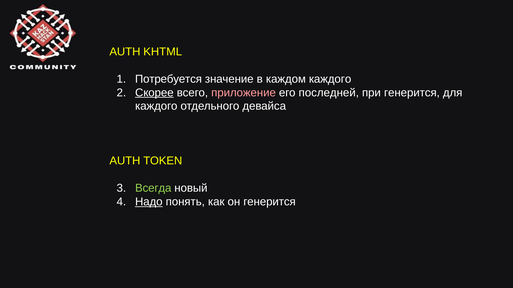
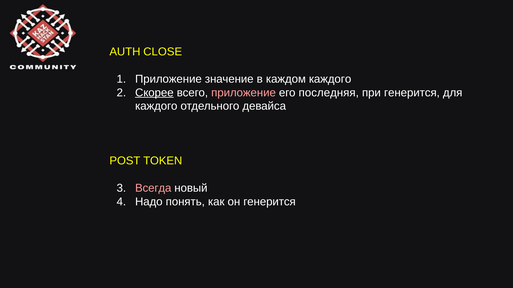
KHTML: KHTML -> CLOSE
Потребуется at (168, 79): Потребуется -> Приложение
последней: последней -> последняя
AUTH at (125, 161): AUTH -> POST
Всегда colour: light green -> pink
Надо underline: present -> none
